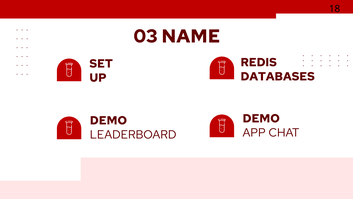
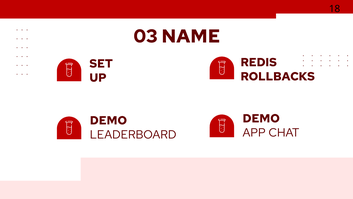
DATABASES: DATABASES -> ROLLBACKS
